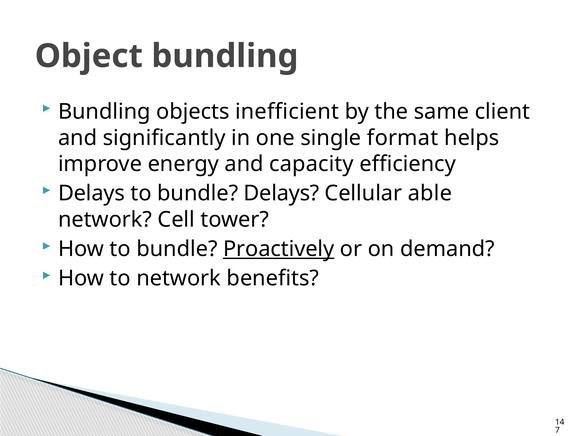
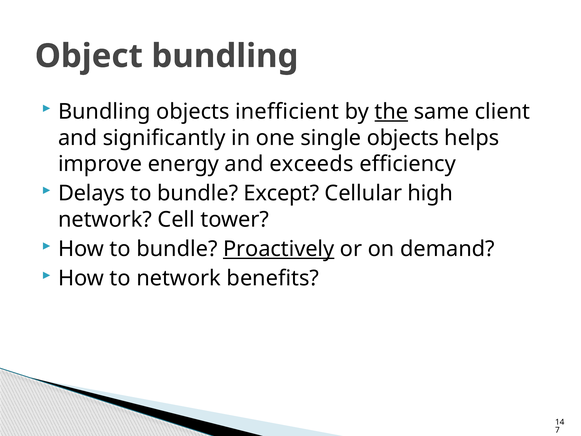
the underline: none -> present
single format: format -> objects
capacity: capacity -> exceeds
bundle Delays: Delays -> Except
able: able -> high
